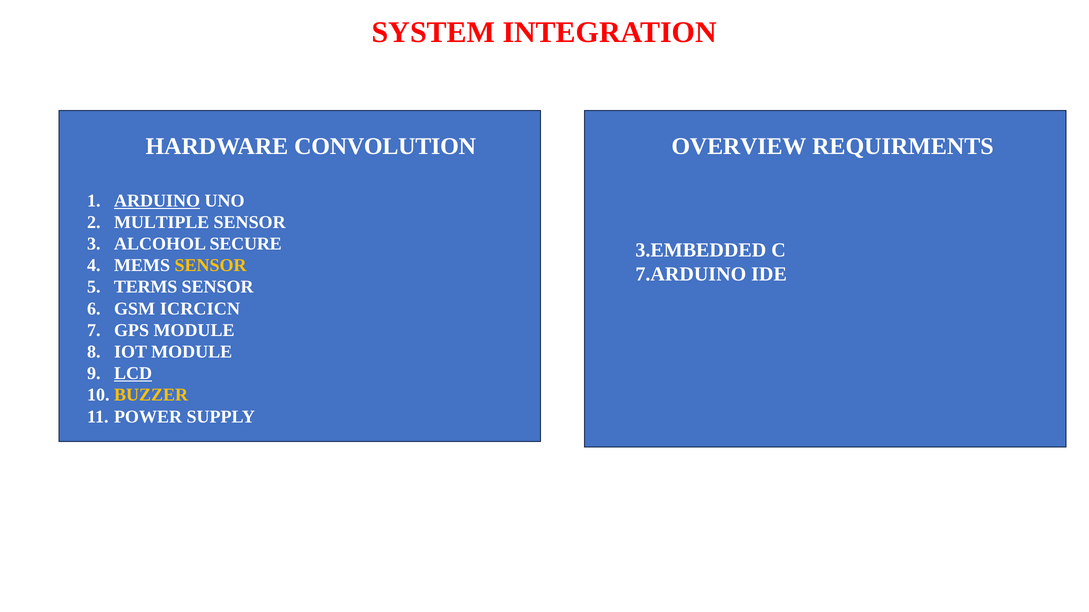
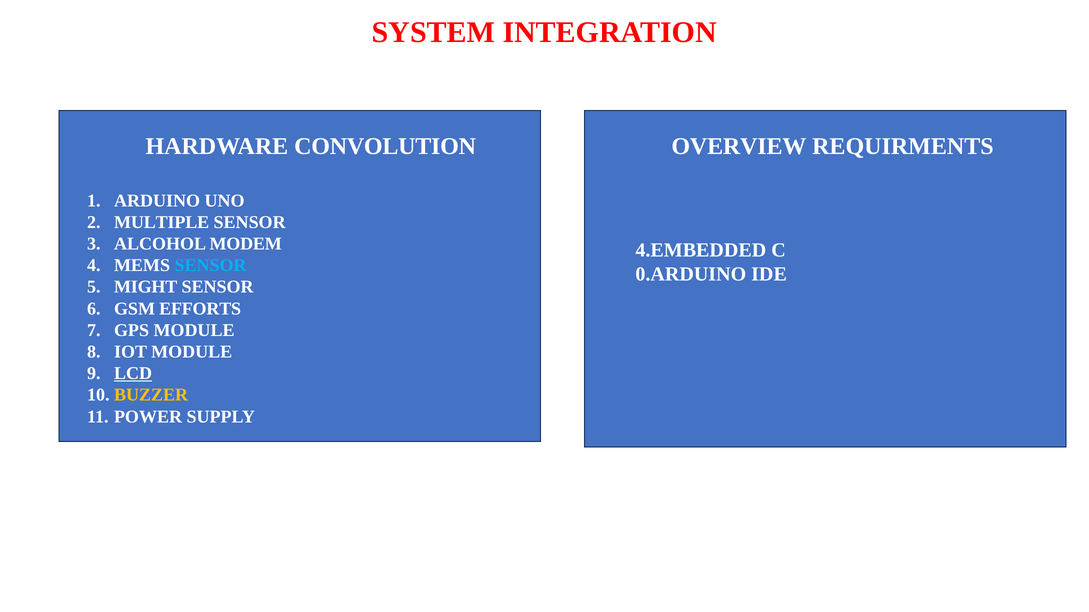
ARDUINO underline: present -> none
SECURE: SECURE -> MODEM
3.EMBEDDED: 3.EMBEDDED -> 4.EMBEDDED
SENSOR at (211, 266) colour: yellow -> light blue
7.ARDUINO: 7.ARDUINO -> 0.ARDUINO
TERMS: TERMS -> MIGHT
ICRCICN: ICRCICN -> EFFORTS
